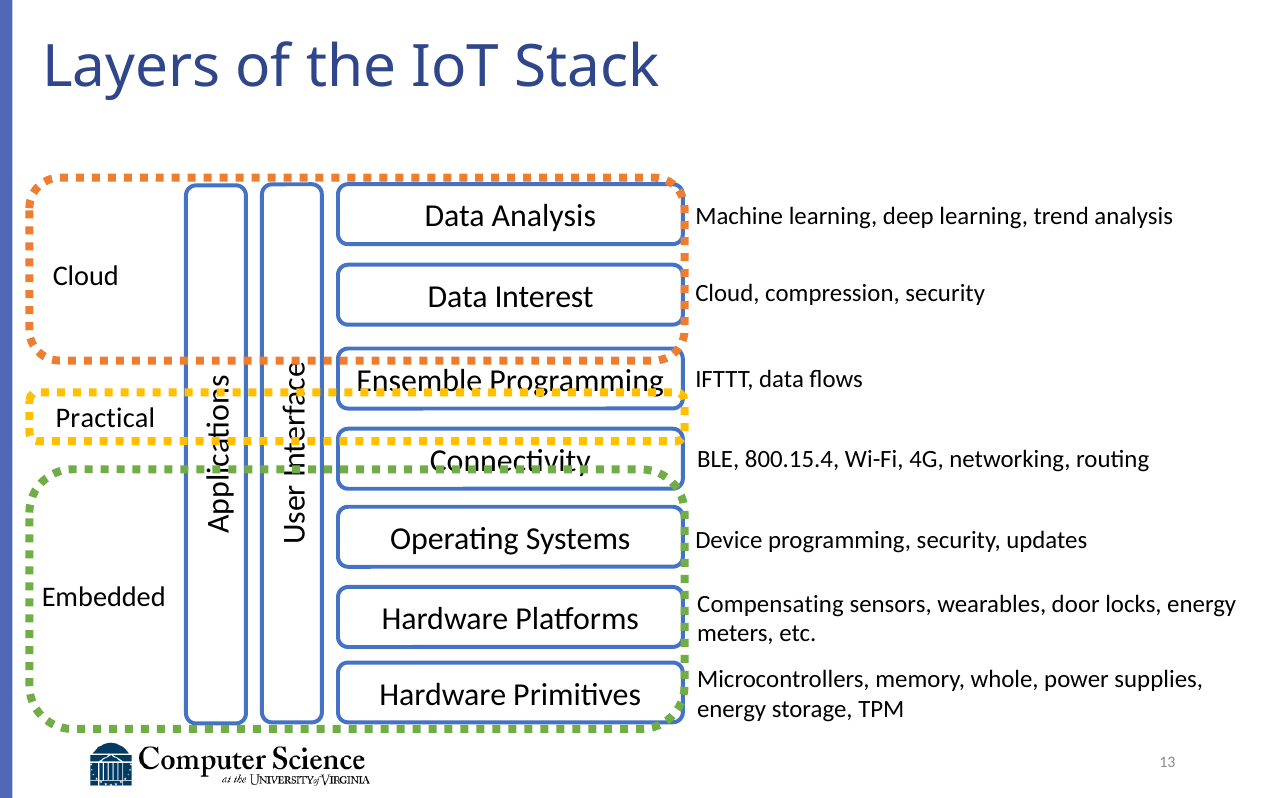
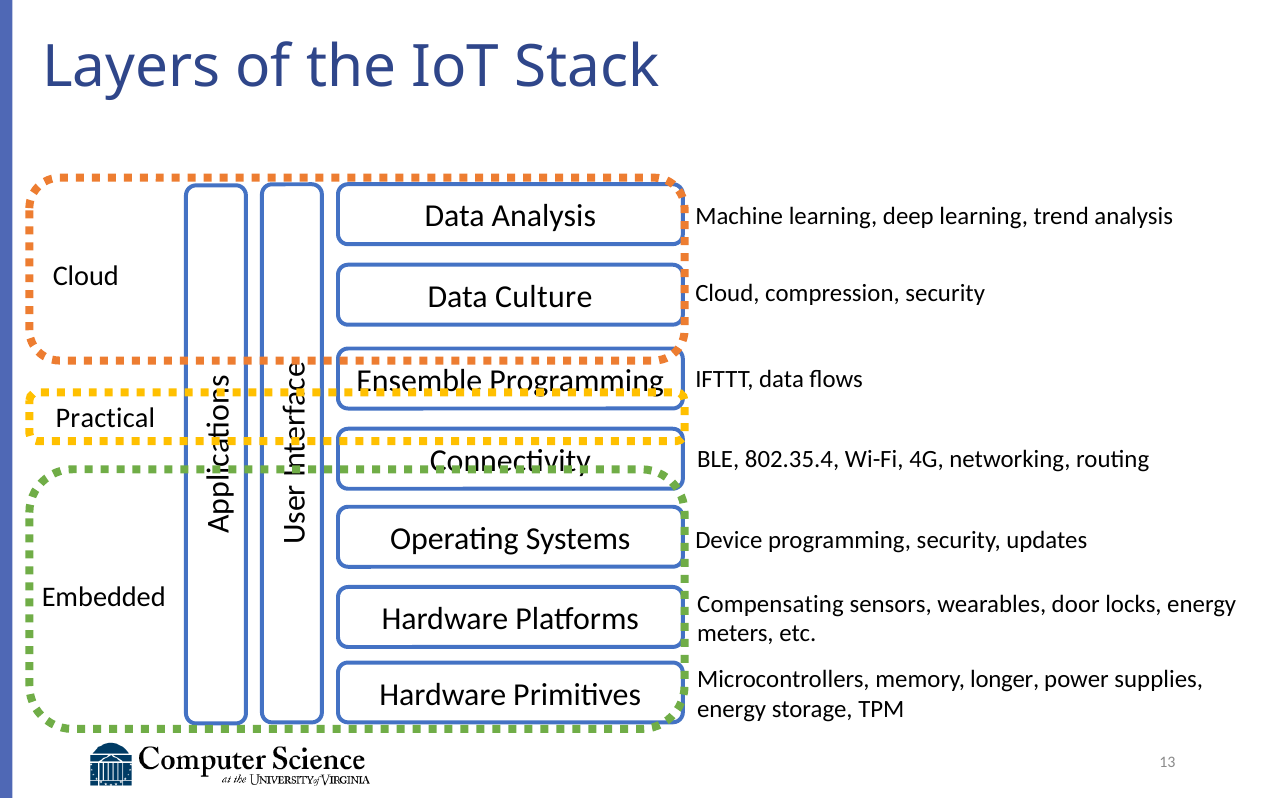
Interest: Interest -> Culture
800.15.4: 800.15.4 -> 802.35.4
whole: whole -> longer
